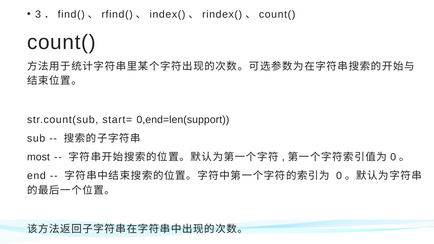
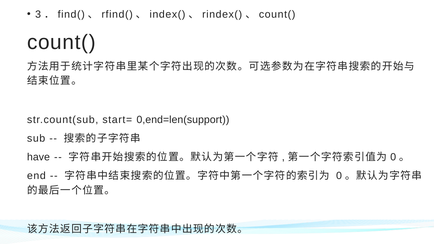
most: most -> have
